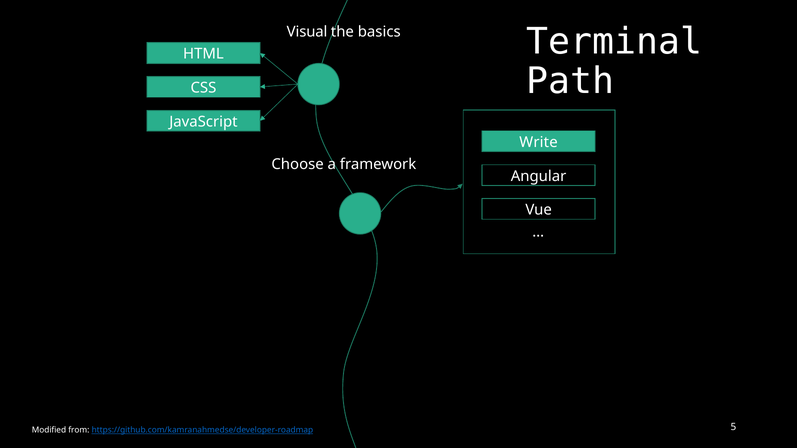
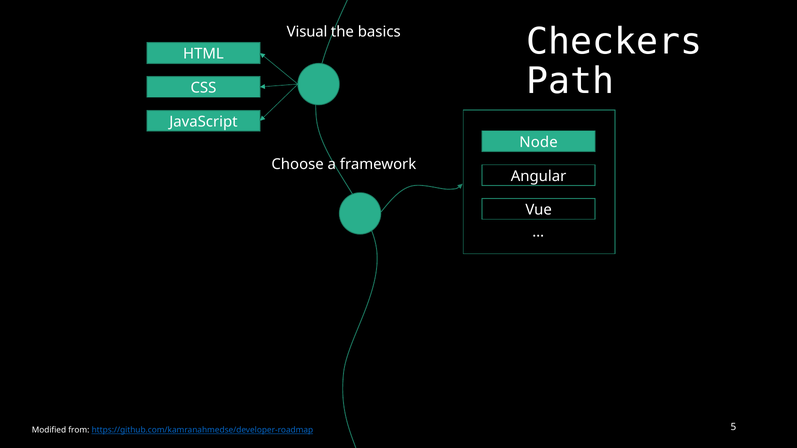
Terminal: Terminal -> Checkers
Write: Write -> Node
